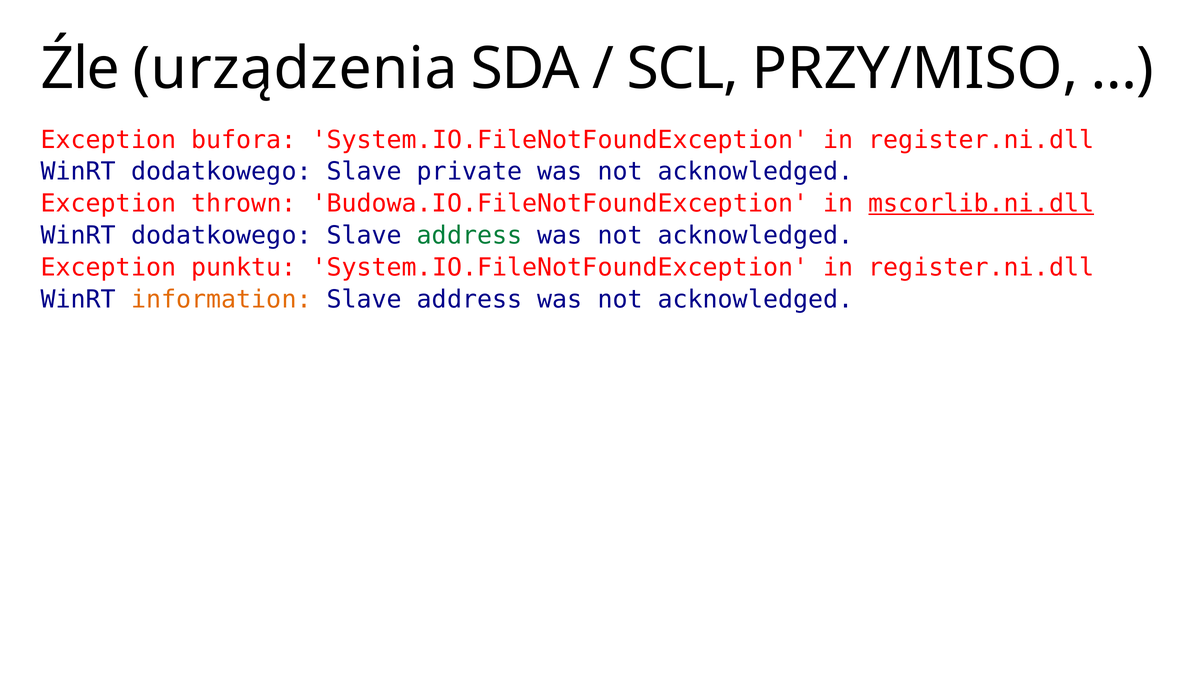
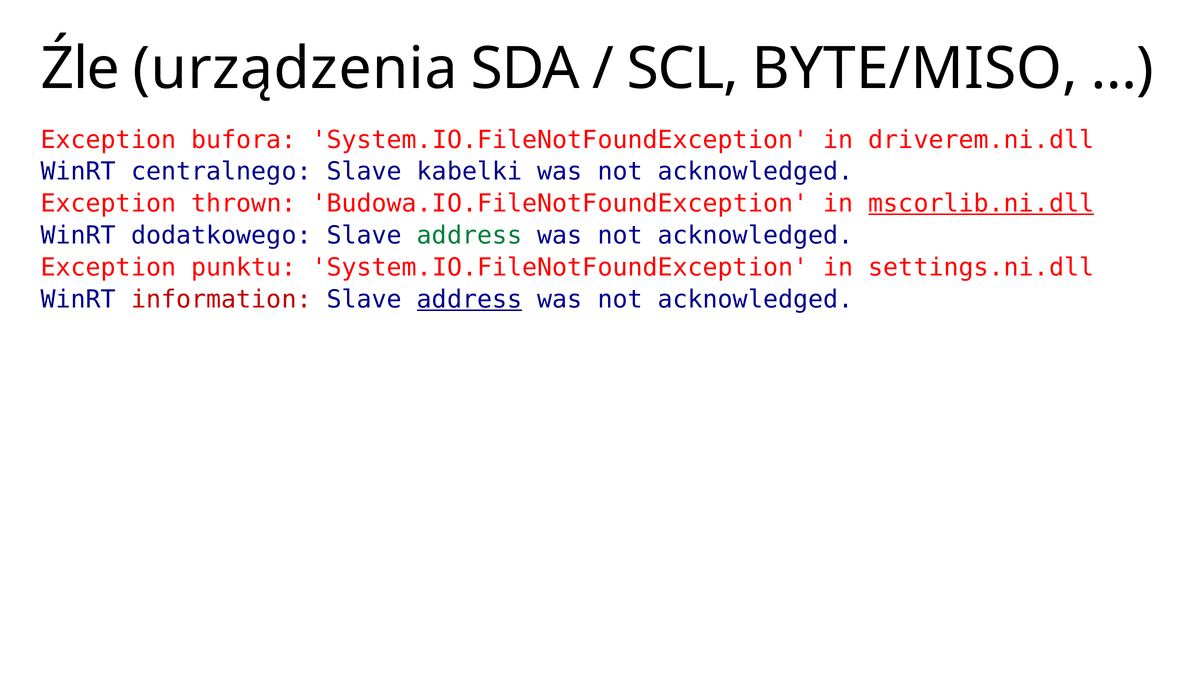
PRZY/MISO: PRZY/MISO -> BYTE/MISO
register.ni.dll at (981, 140): register.ni.dll -> driverem.ni.dll
dodatkowego at (221, 172): dodatkowego -> centralnego
private: private -> kabelki
register.ni.dll at (981, 268): register.ni.dll -> settings.ni.dll
information colour: orange -> red
address at (470, 299) underline: none -> present
